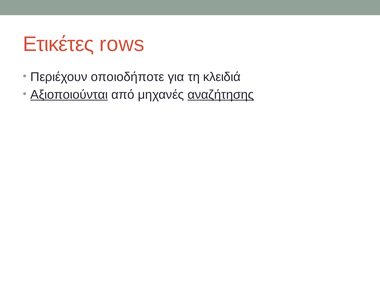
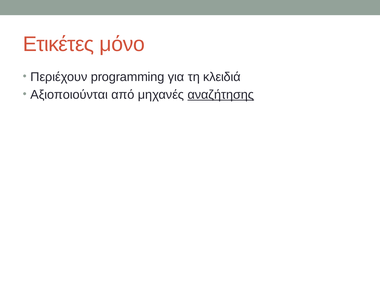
rows: rows -> μόνο
οποιοδήποτε: οποιοδήποτε -> programming
Αξιοποιούνται underline: present -> none
